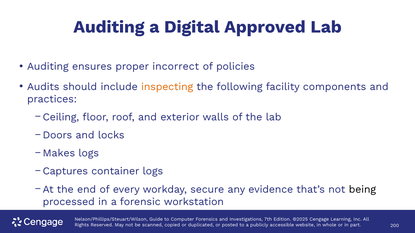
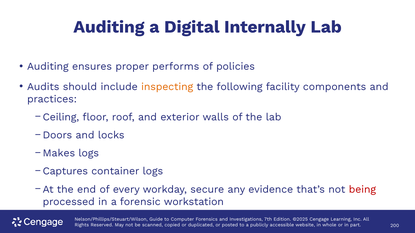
Approved: Approved -> Internally
incorrect: incorrect -> performs
being colour: black -> red
